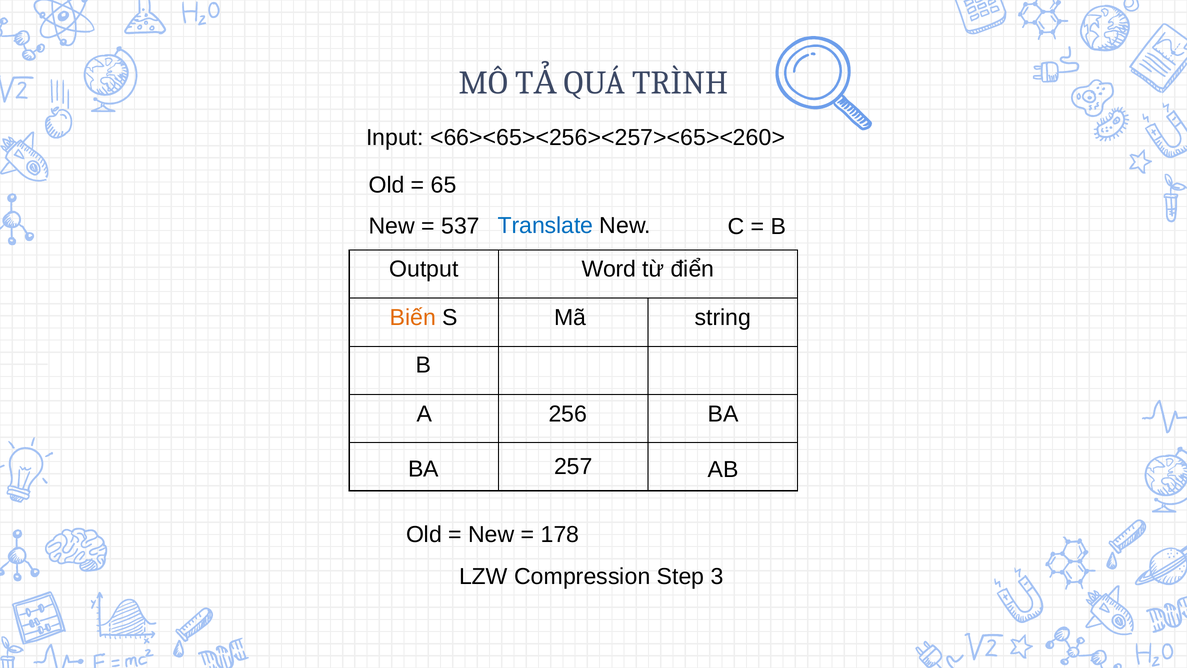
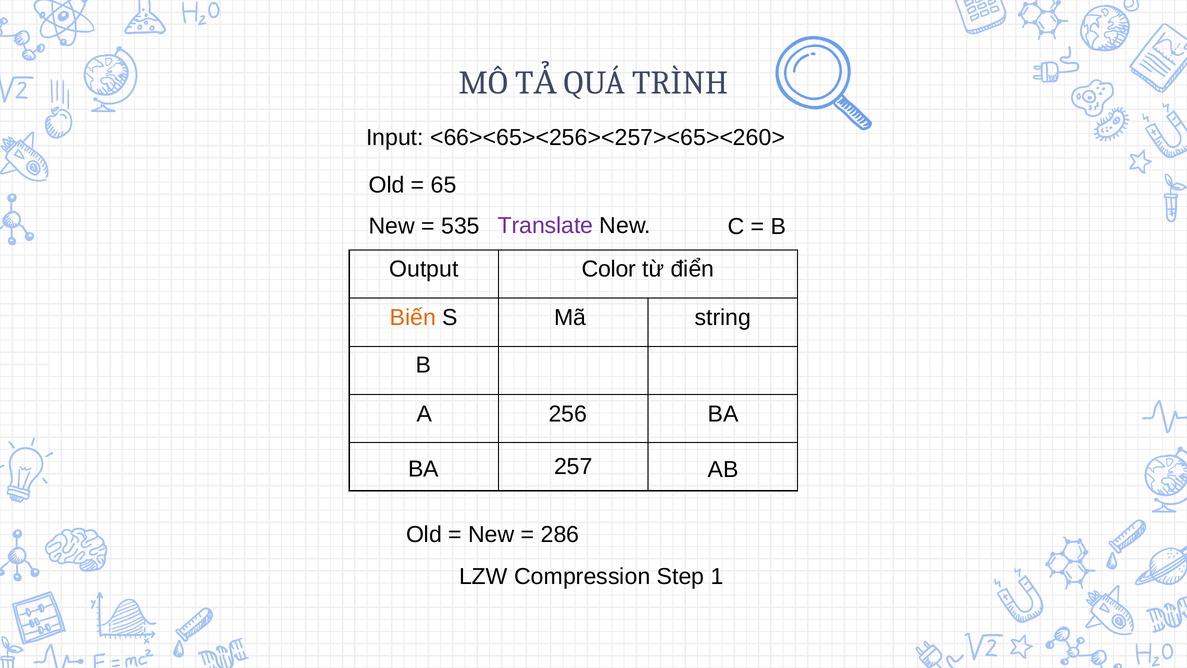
Translate colour: blue -> purple
537: 537 -> 535
Word: Word -> Color
178: 178 -> 286
3: 3 -> 1
